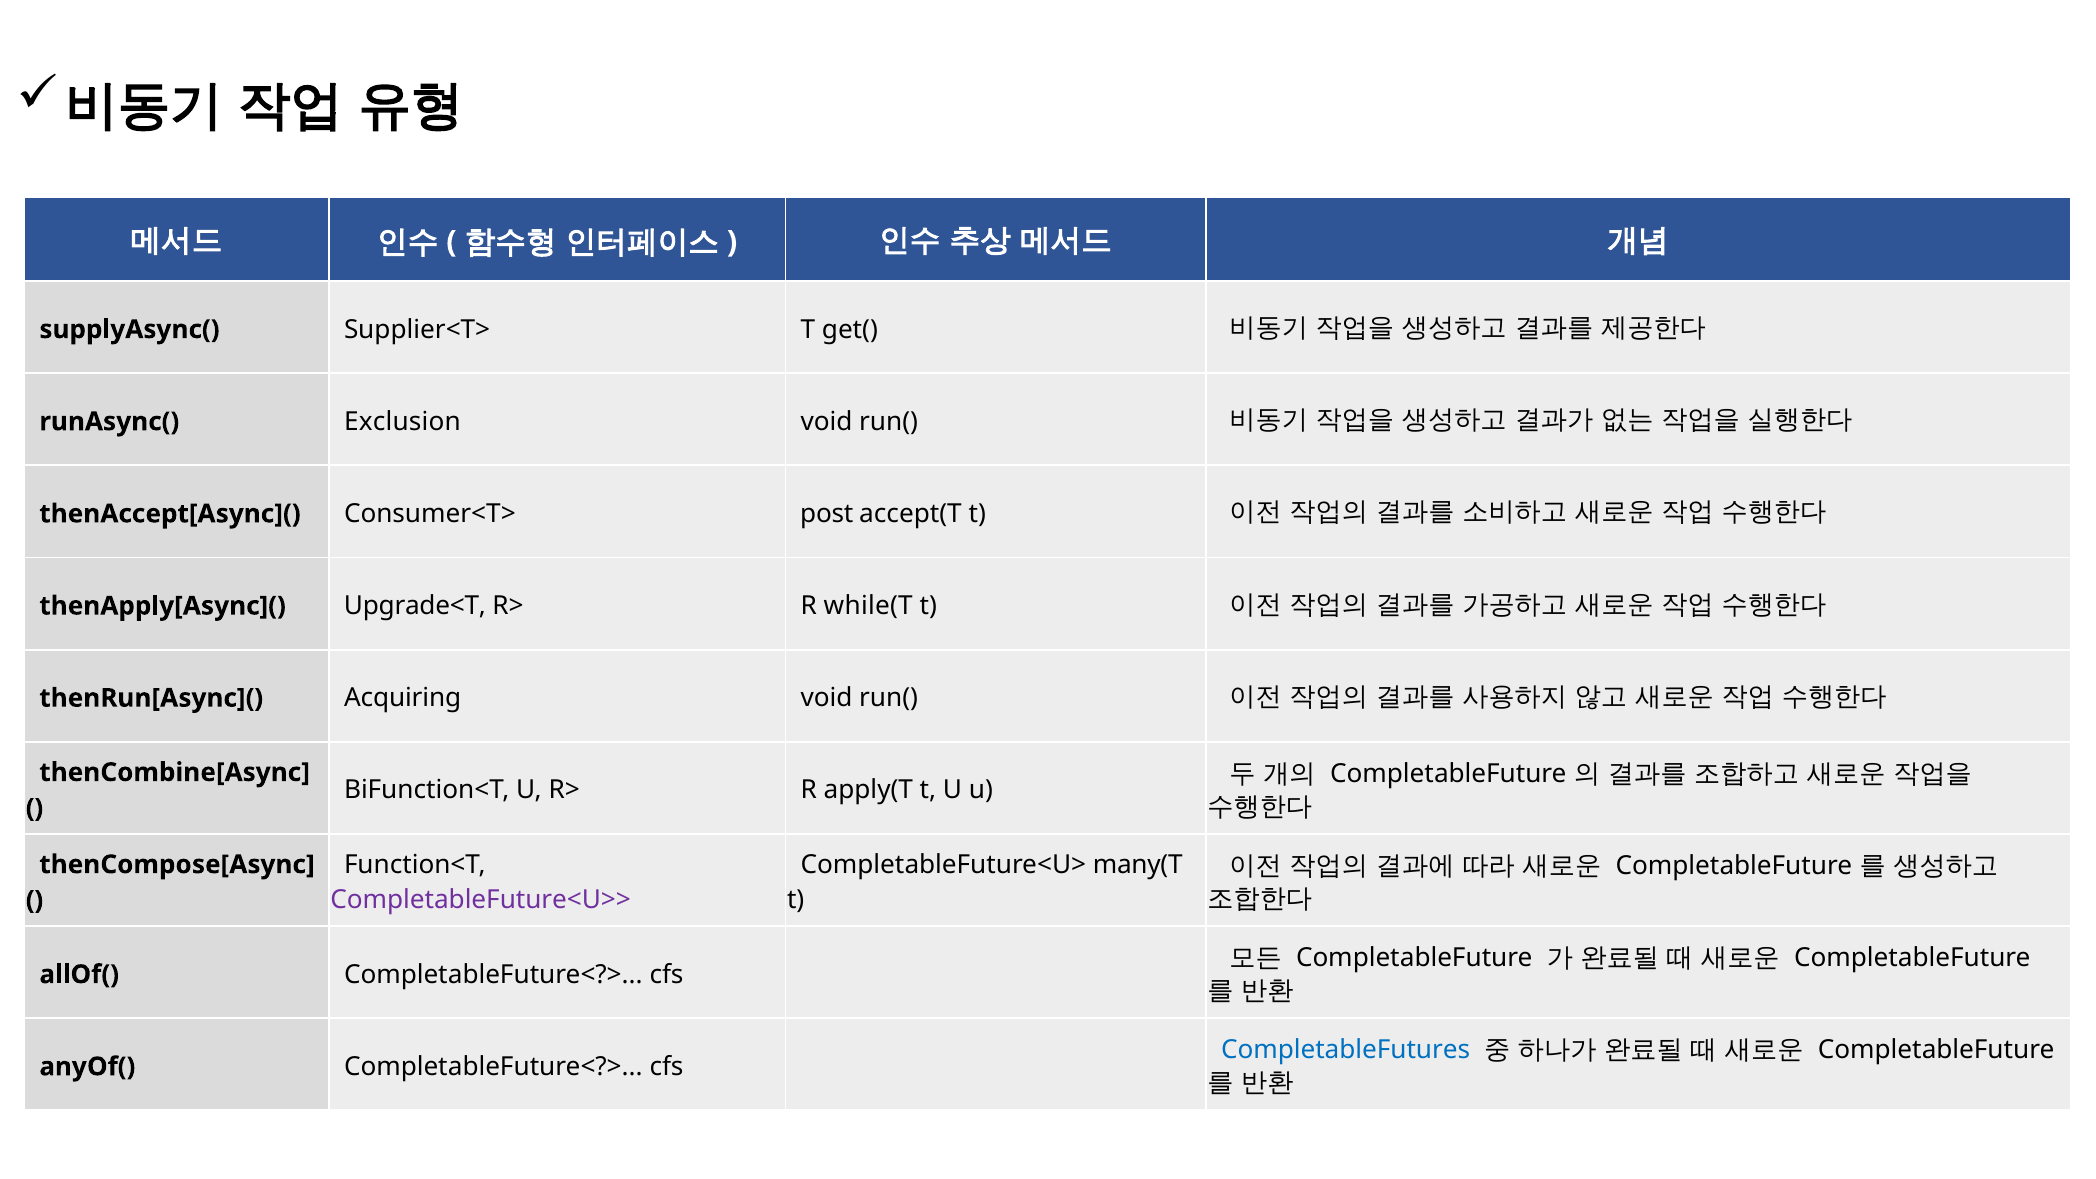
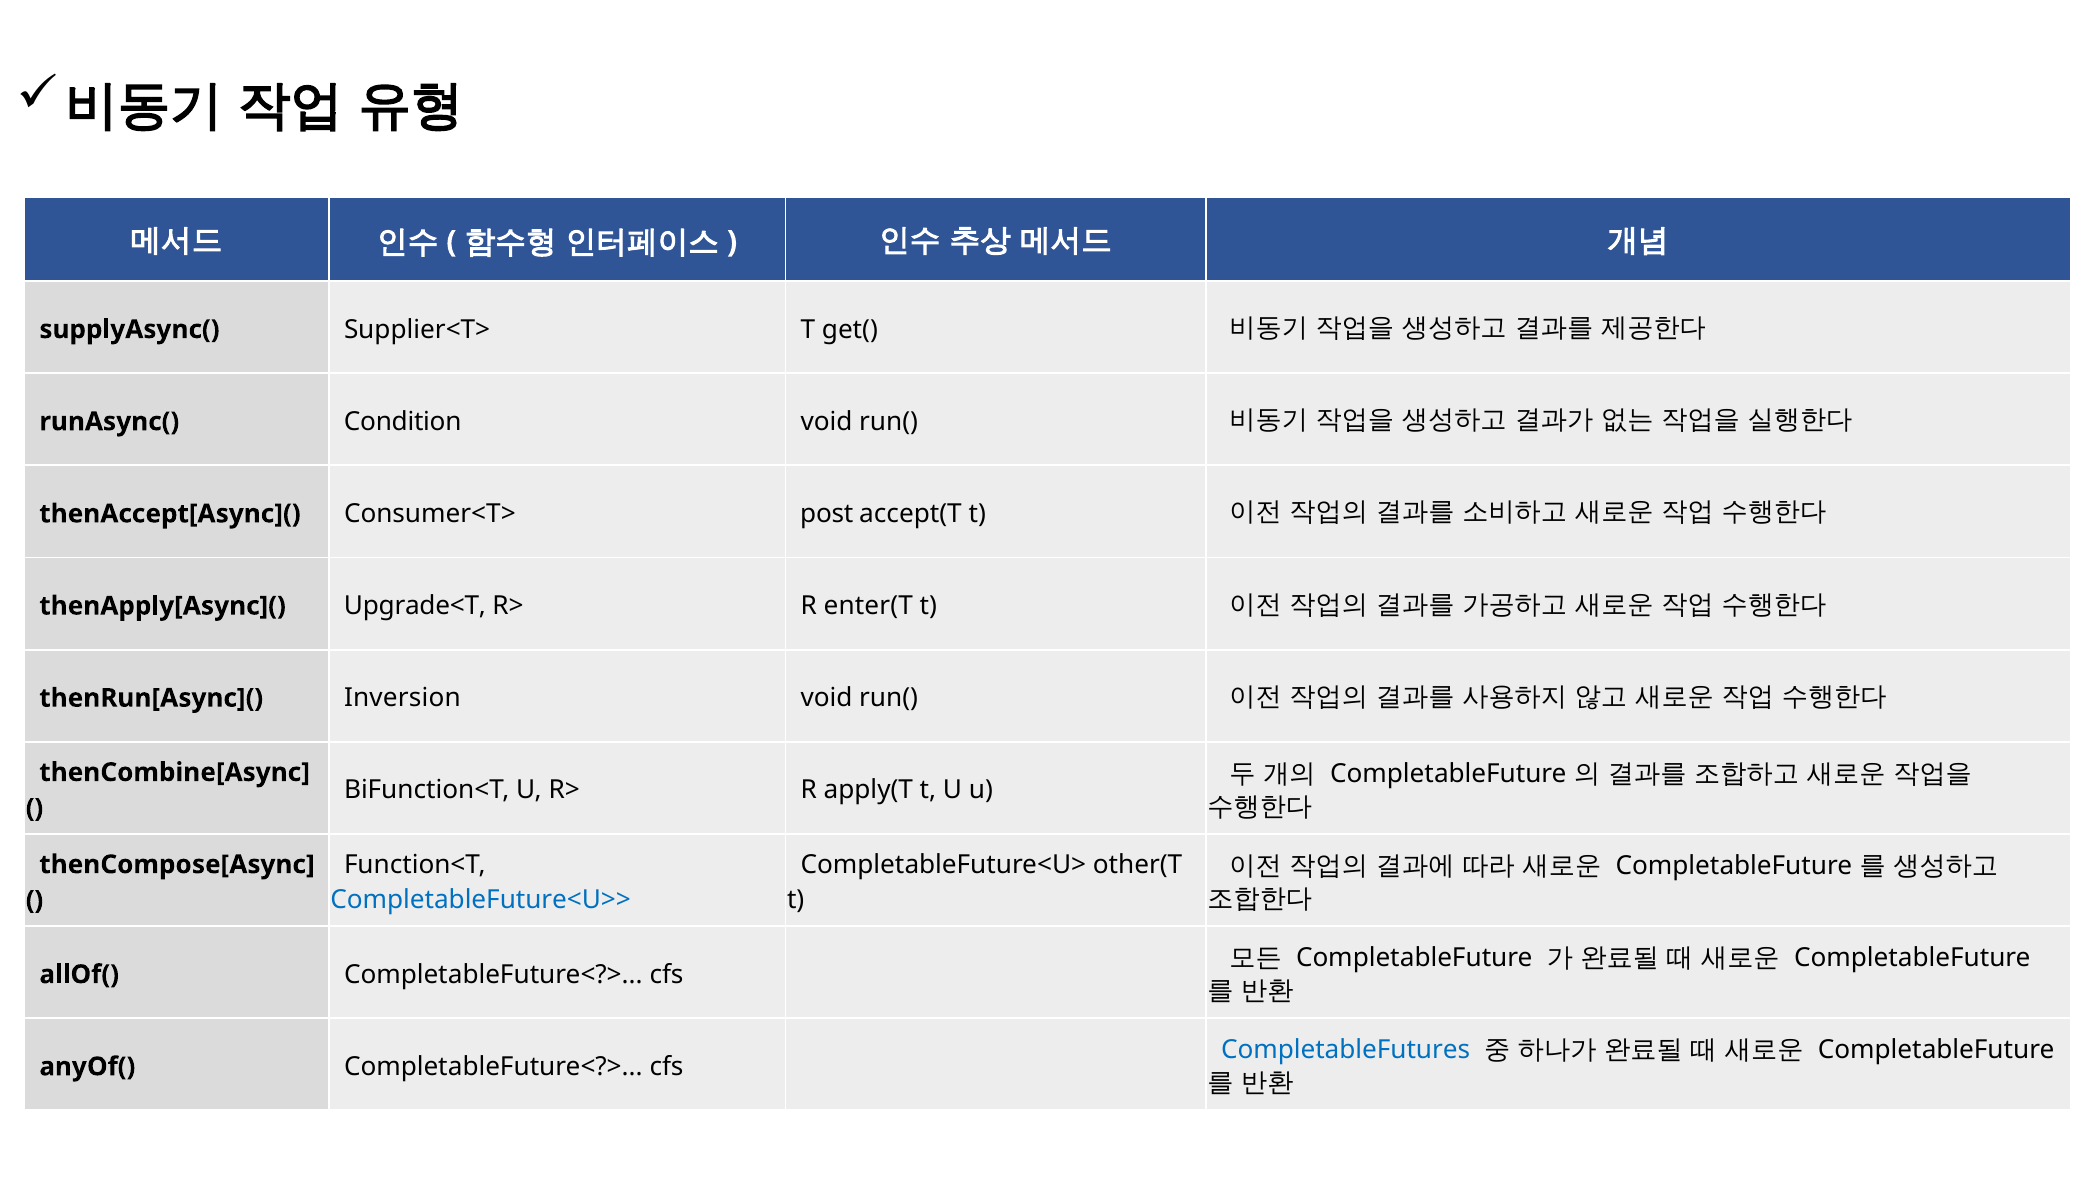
Exclusion: Exclusion -> Condition
while(T: while(T -> enter(T
Acquiring: Acquiring -> Inversion
many(T: many(T -> other(T
CompletableFuture<U>> colour: purple -> blue
